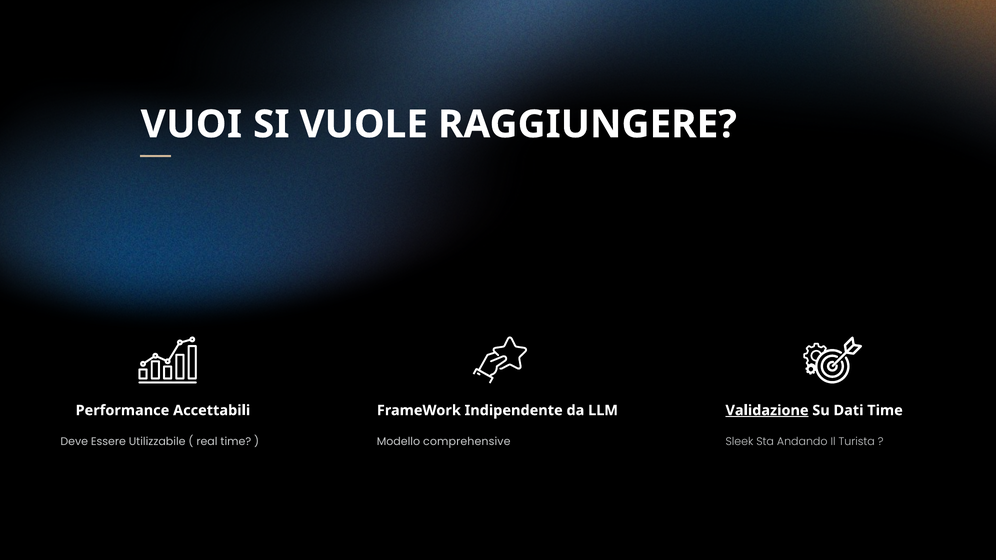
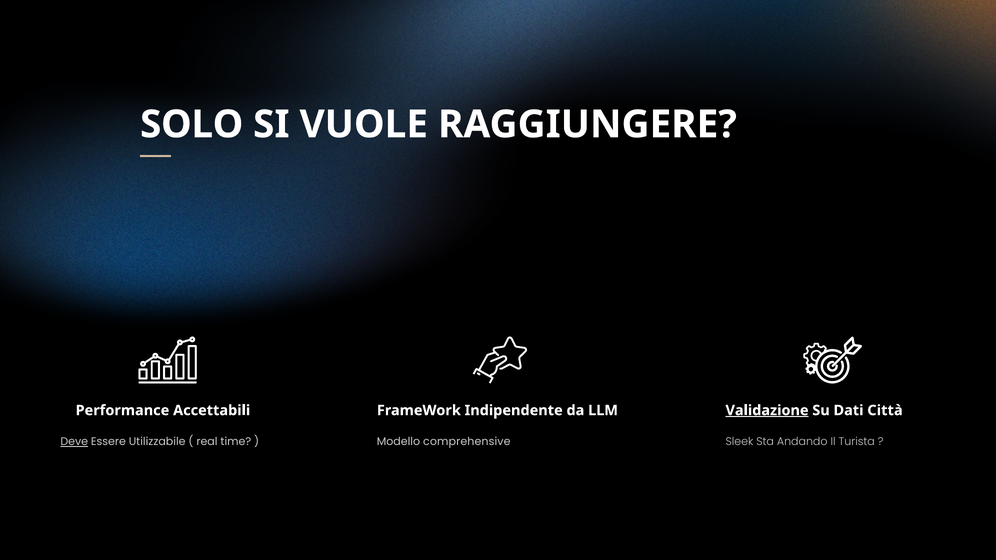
VUOI: VUOI -> SOLO
Dati Time: Time -> Città
Deve underline: none -> present
